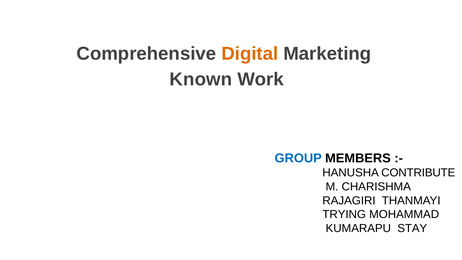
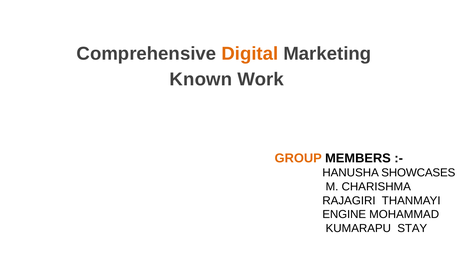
GROUP colour: blue -> orange
CONTRIBUTE: CONTRIBUTE -> SHOWCASES
TRYING: TRYING -> ENGINE
